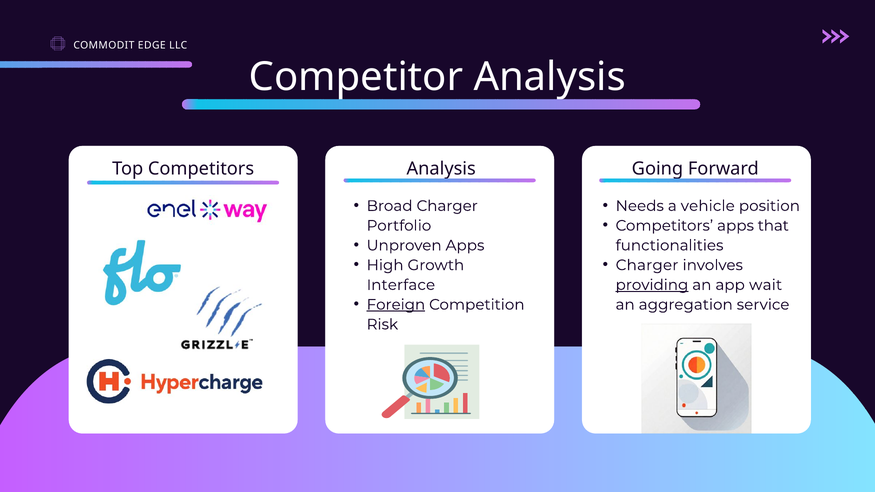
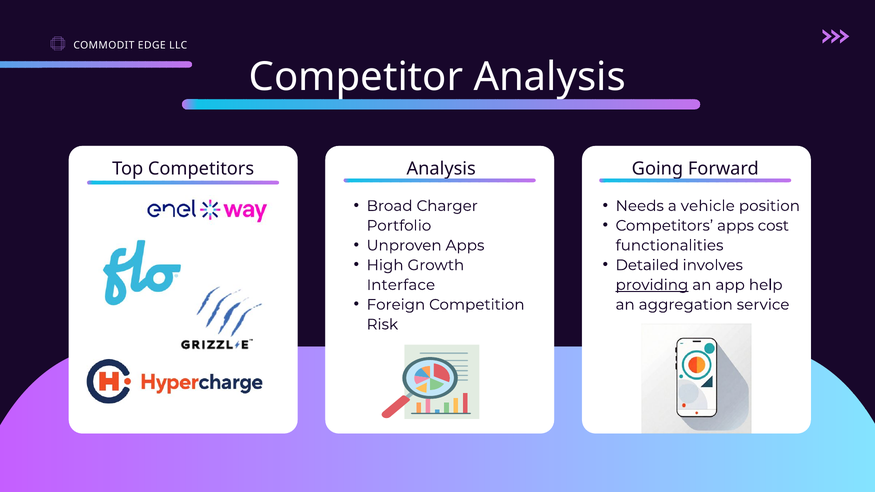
that: that -> cost
Charger at (647, 265): Charger -> Detailed
wait: wait -> help
Foreign underline: present -> none
